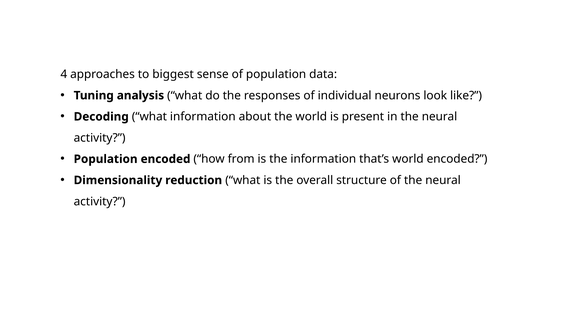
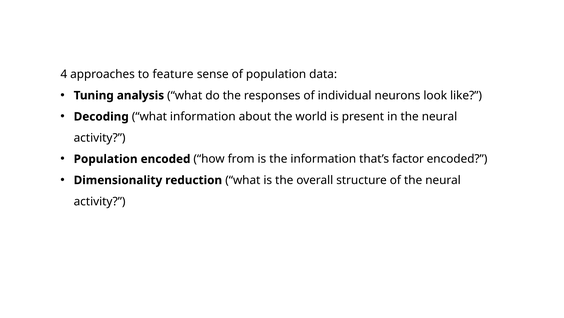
biggest: biggest -> feature
that’s world: world -> factor
